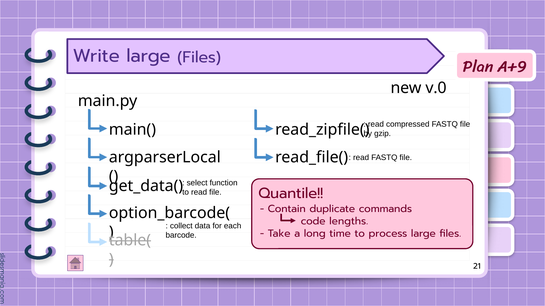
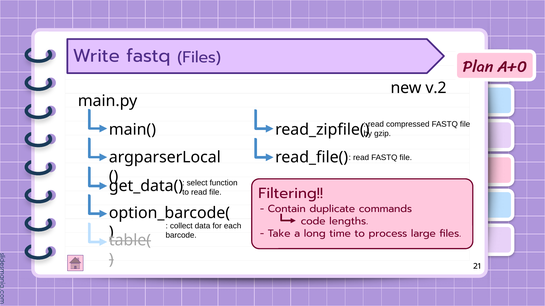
Write large: large -> fastq
A+9: A+9 -> A+0
v.0: v.0 -> v.2
Quantile: Quantile -> Filtering
